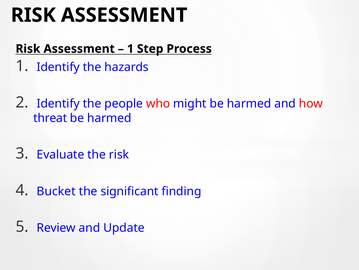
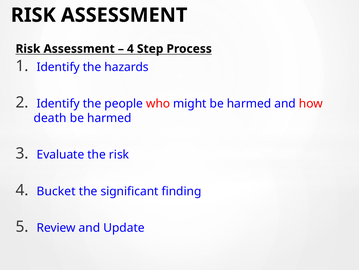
1 at (130, 49): 1 -> 4
threat: threat -> death
